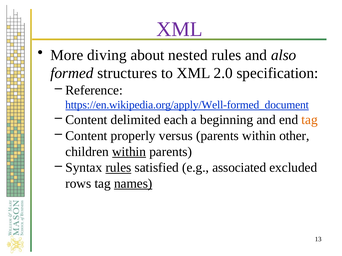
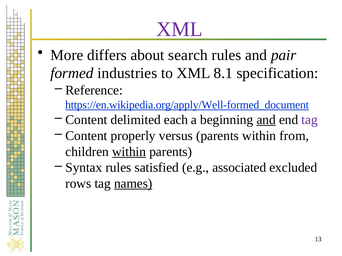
diving: diving -> differs
nested: nested -> search
also: also -> pair
structures: structures -> industries
2.0: 2.0 -> 8.1
and at (266, 120) underline: none -> present
tag at (310, 120) colour: orange -> purple
other: other -> from
rules at (118, 168) underline: present -> none
